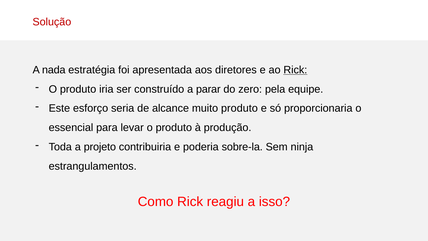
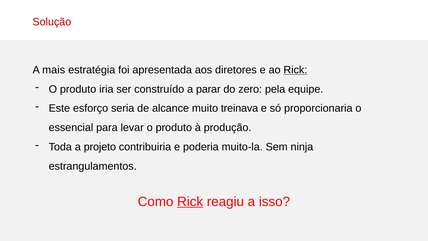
nada: nada -> mais
muito produto: produto -> treinava
sobre-la: sobre-la -> muito-la
Rick at (190, 201) underline: none -> present
